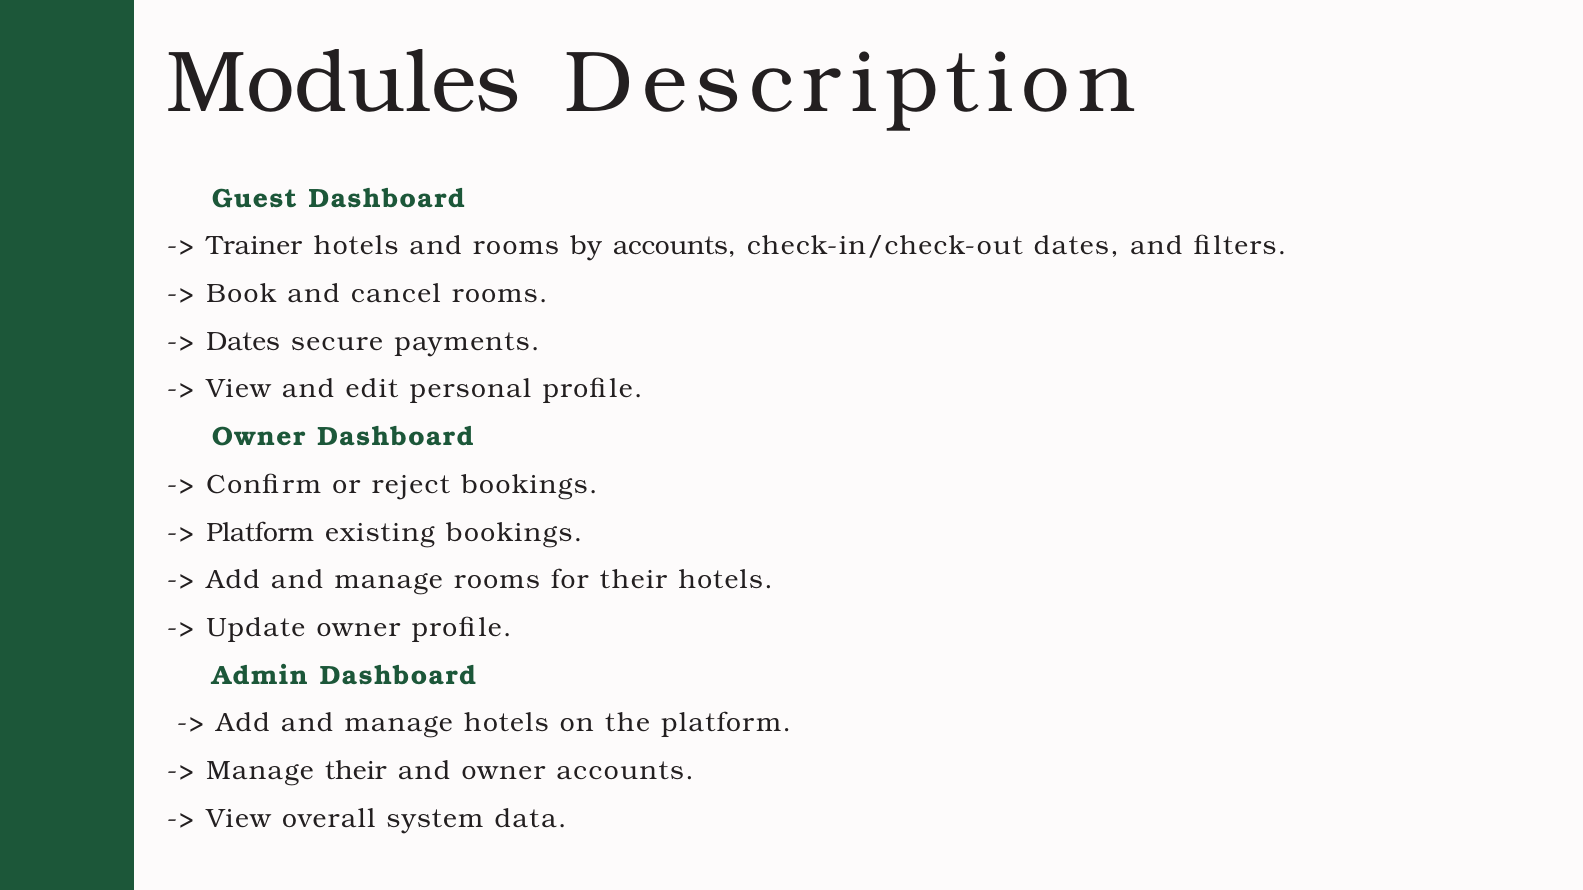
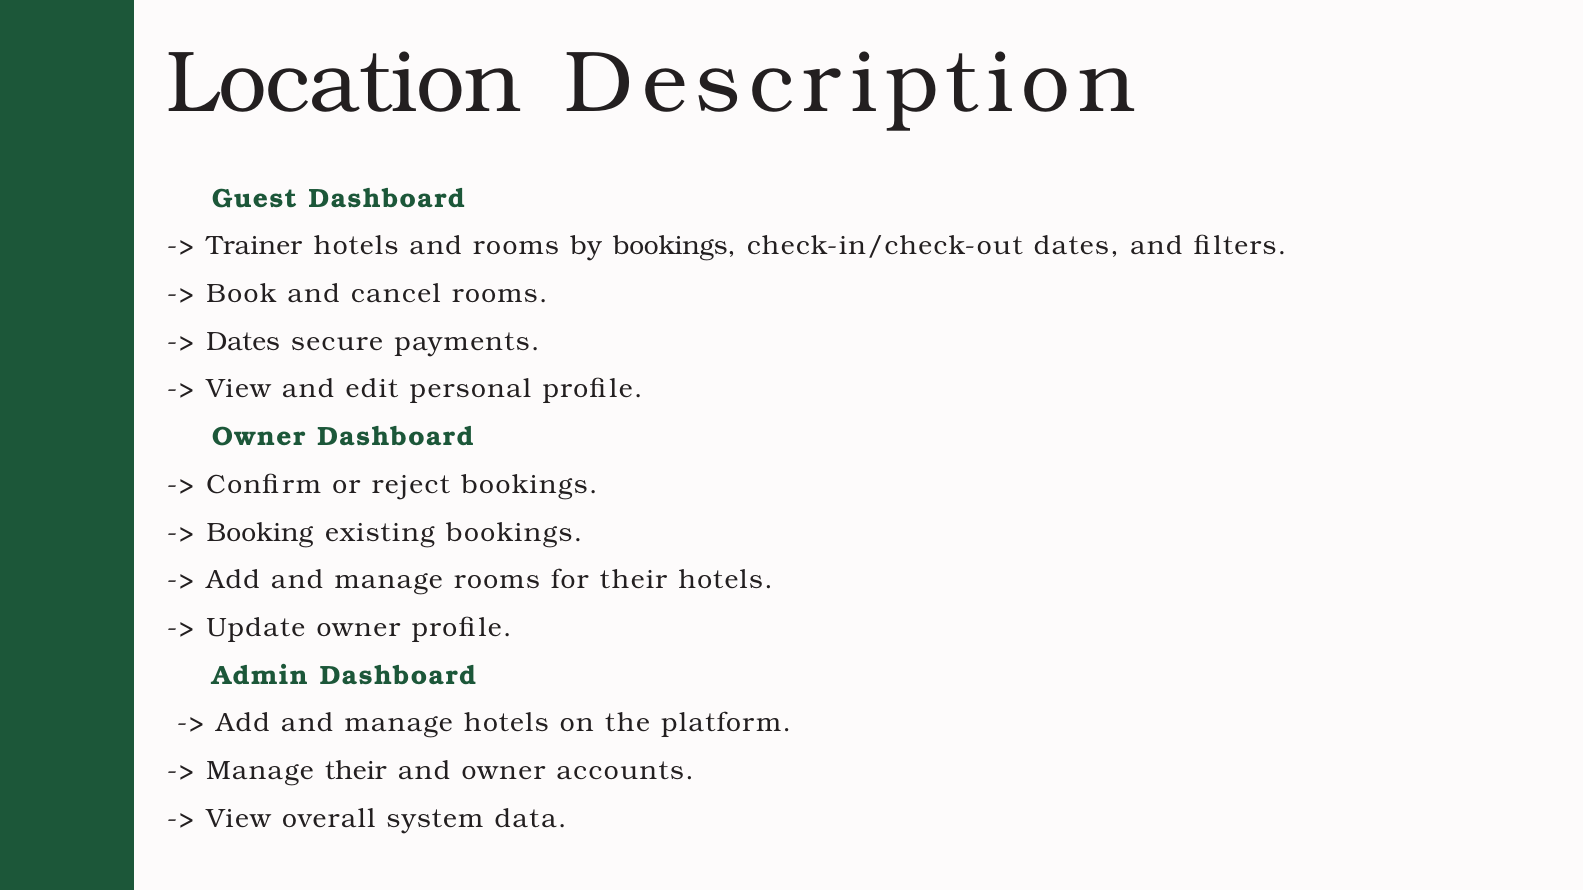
Modules: Modules -> Location
by accounts: accounts -> bookings
Platform at (260, 533): Platform -> Booking
